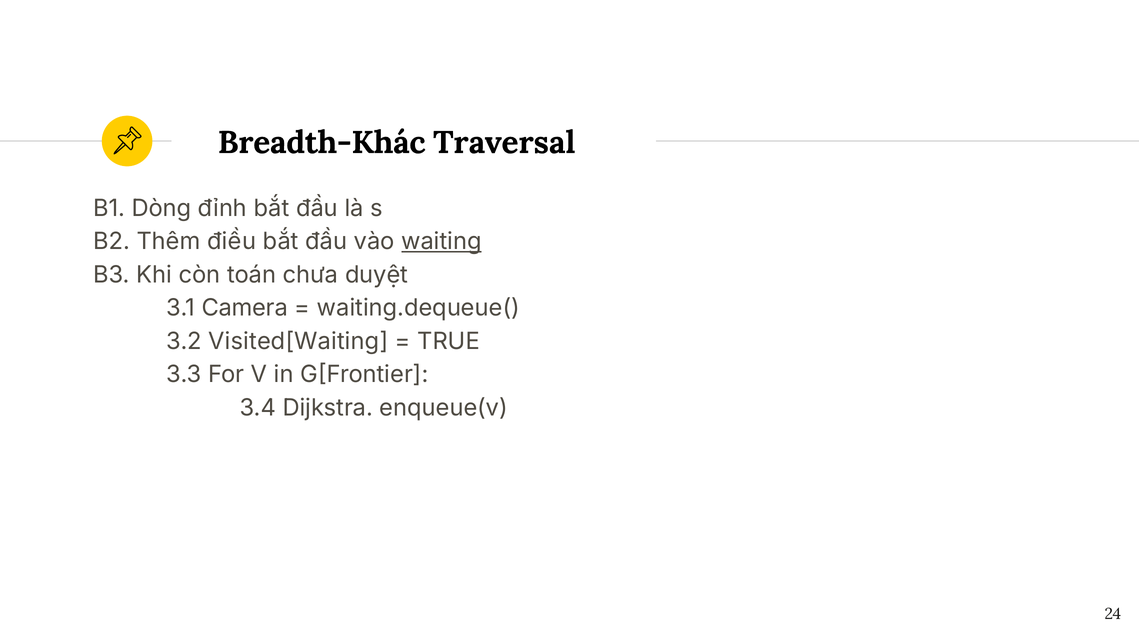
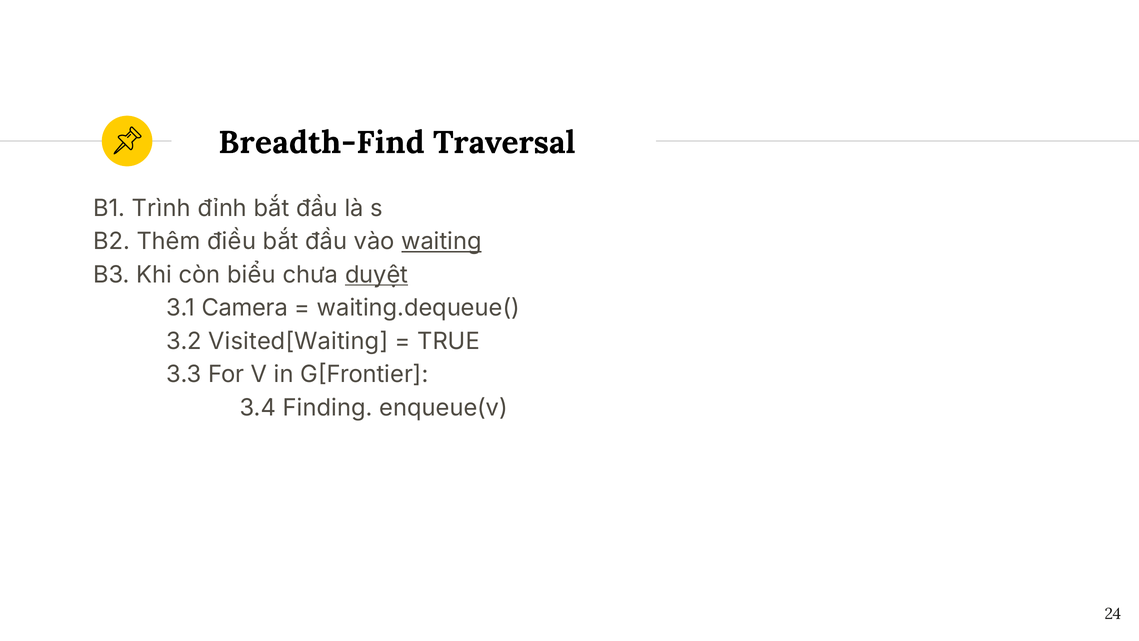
Breadth-Khác: Breadth-Khác -> Breadth-Find
Dòng: Dòng -> Trình
toán: toán -> biểu
duyệt underline: none -> present
Dijkstra: Dijkstra -> Finding
